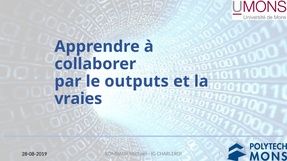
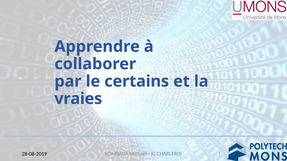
outputs: outputs -> certains
